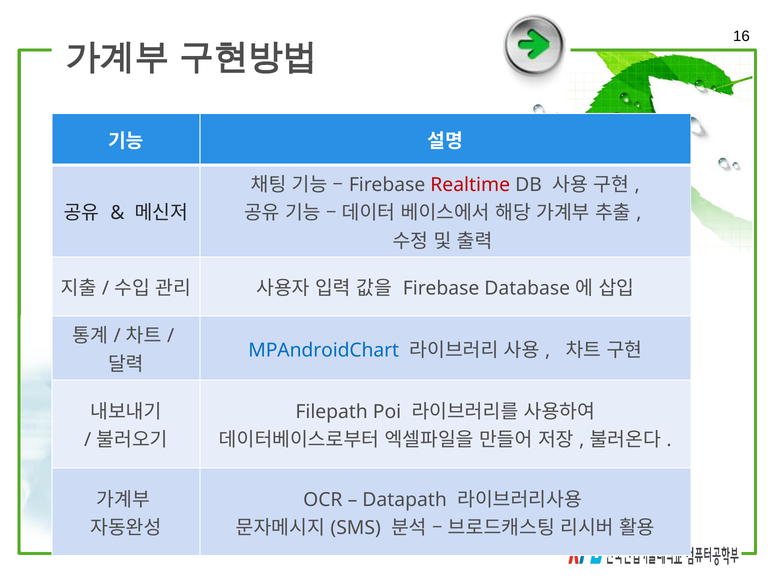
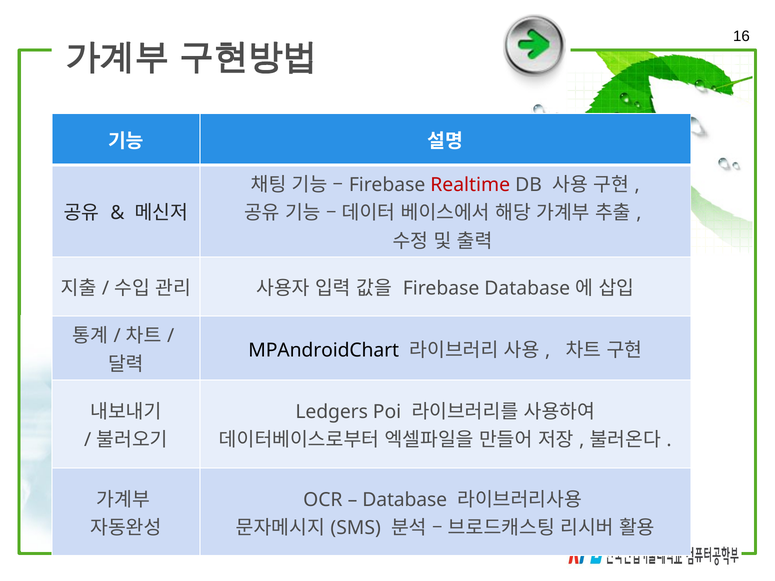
MPAndroidChart colour: blue -> black
Filepath: Filepath -> Ledgers
Datapath at (405, 500): Datapath -> Database
